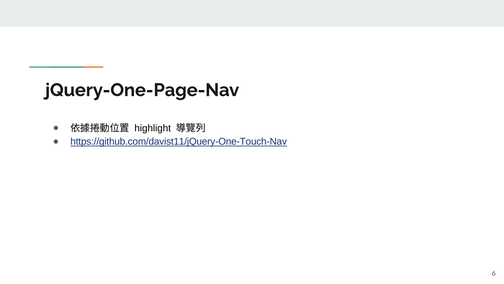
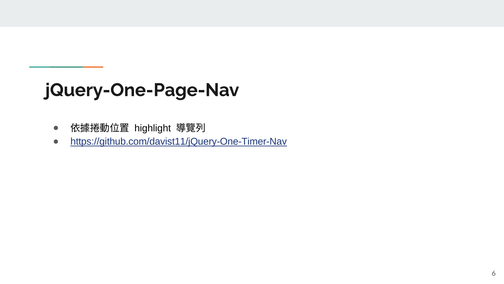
https://github.com/davist11/jQuery-One-Touch-Nav: https://github.com/davist11/jQuery-One-Touch-Nav -> https://github.com/davist11/jQuery-One-Timer-Nav
